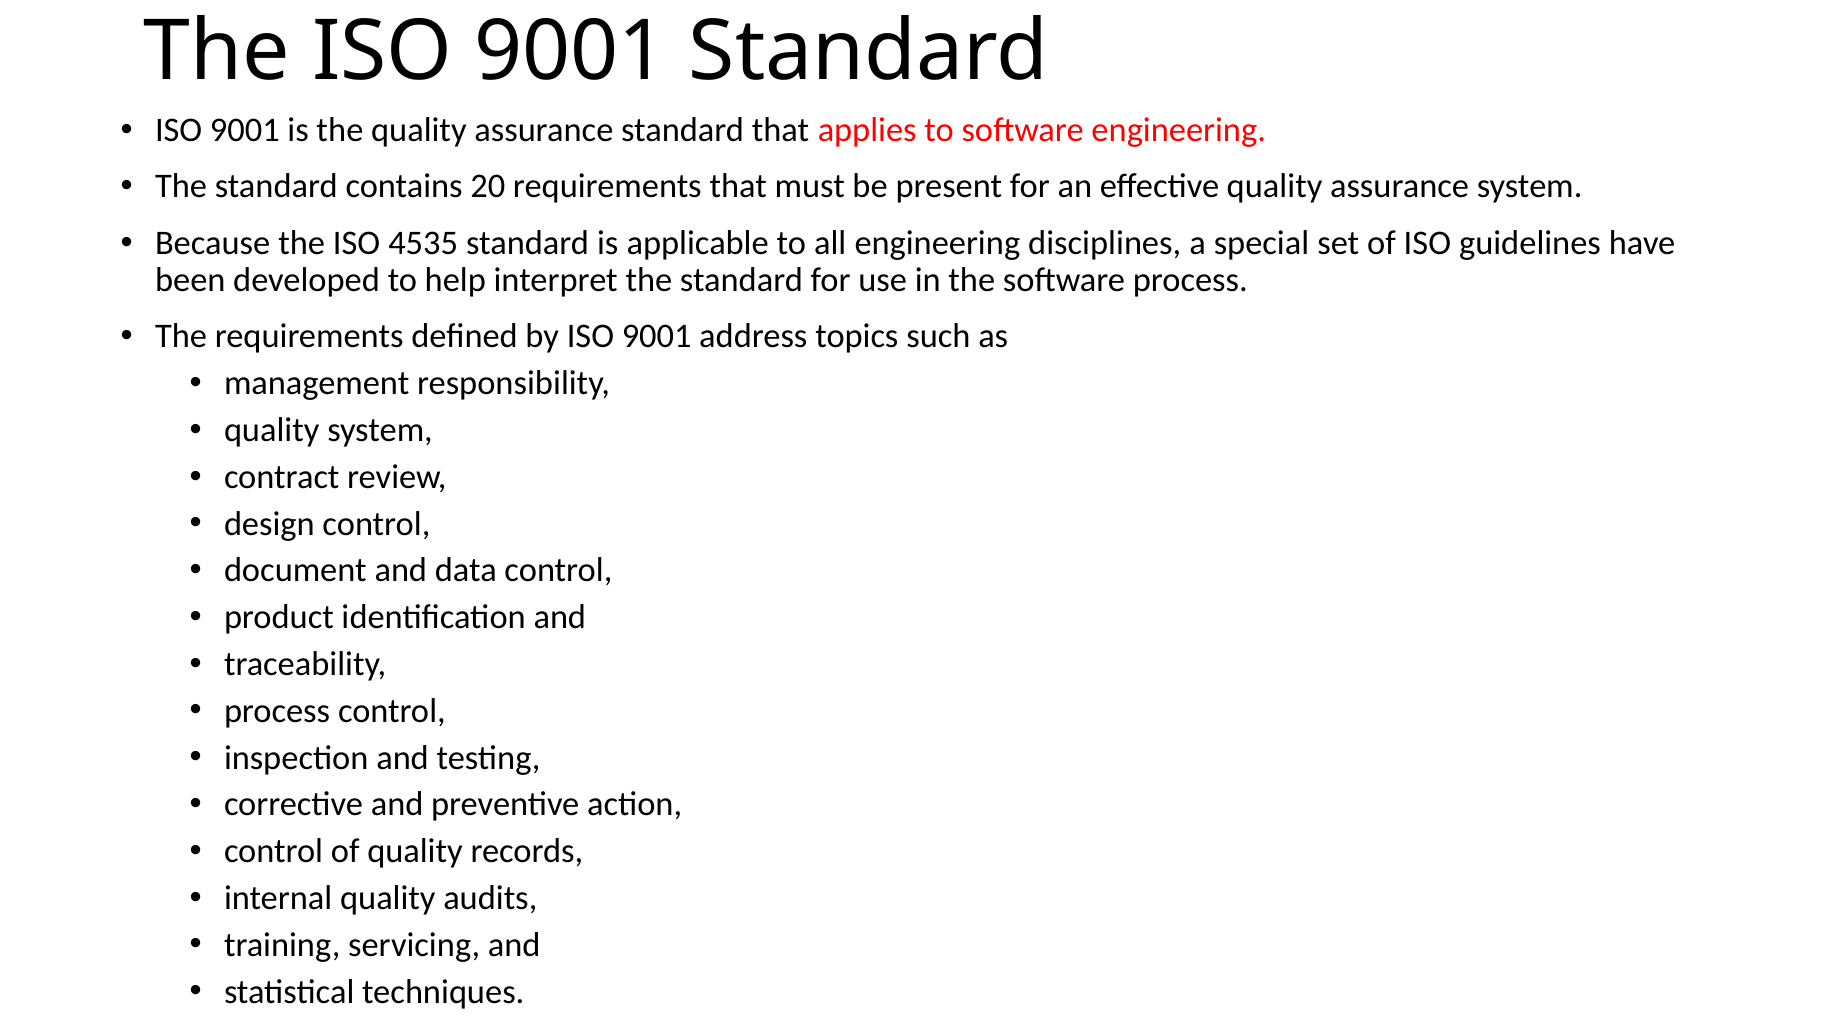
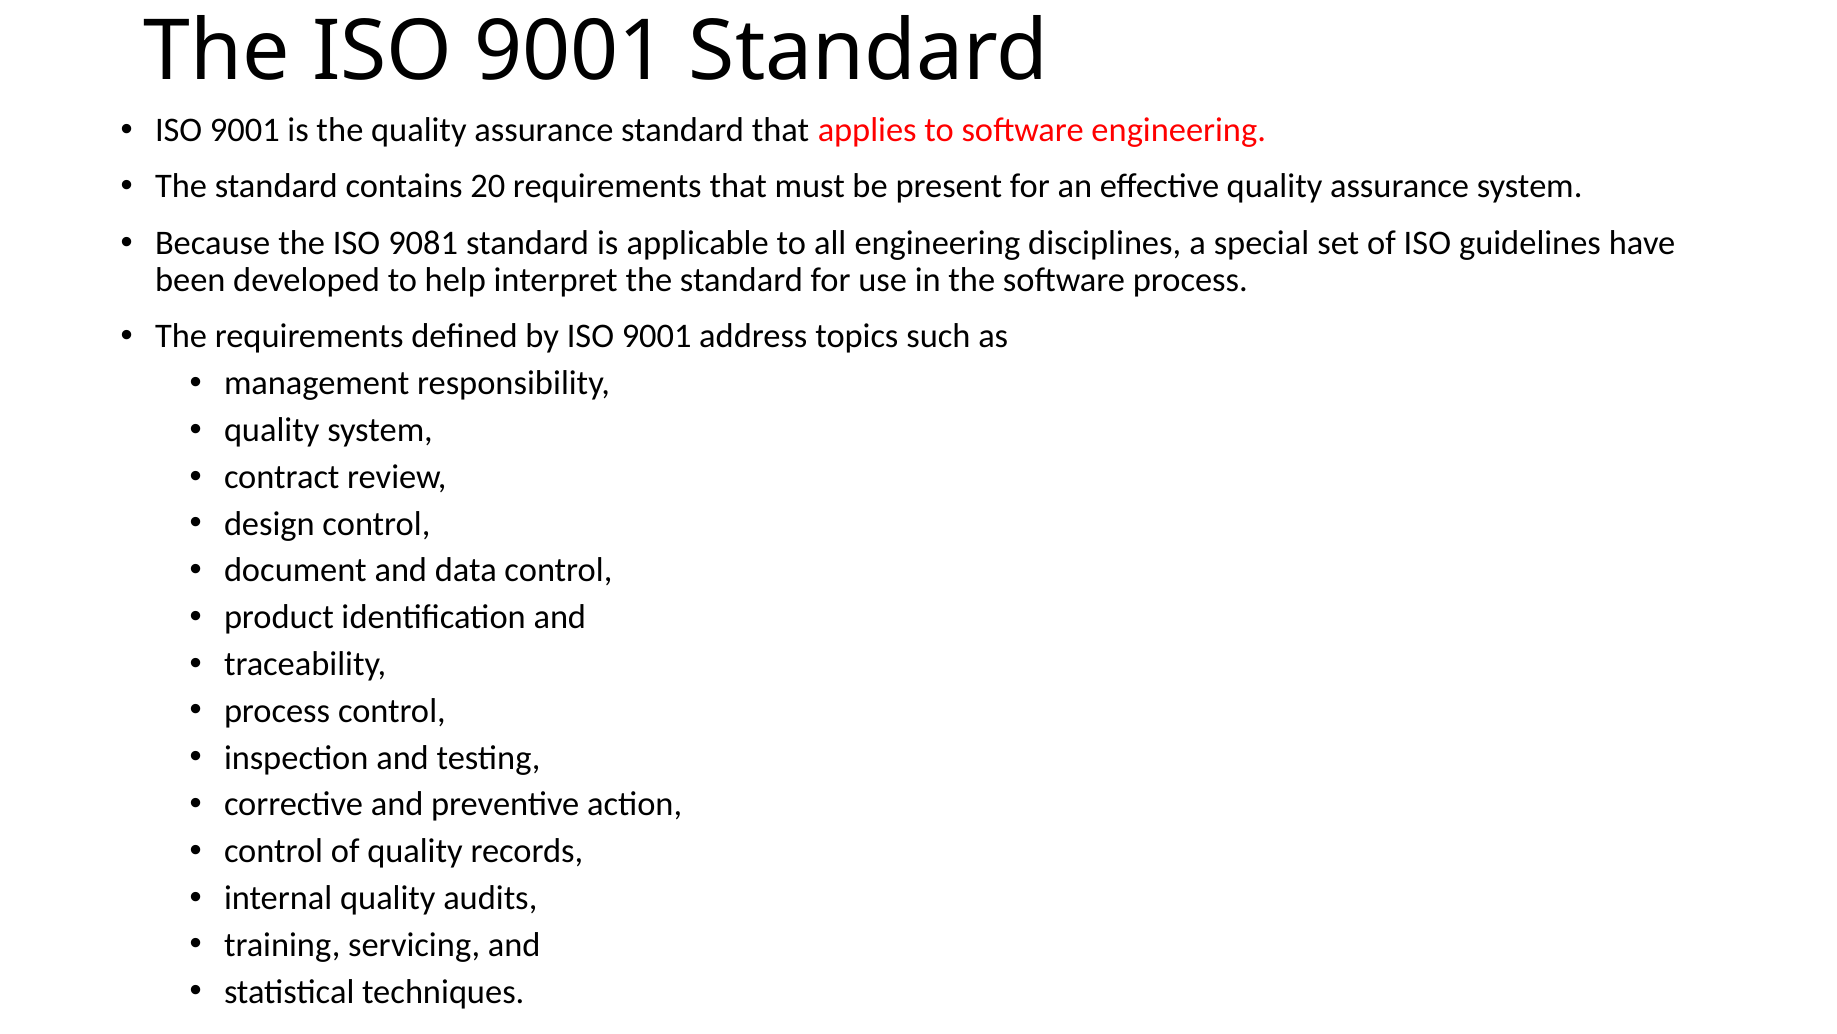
4535: 4535 -> 9081
